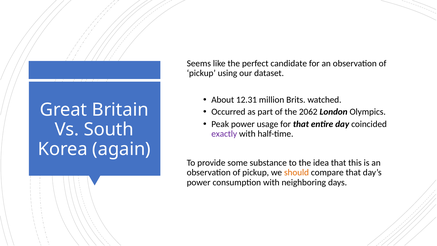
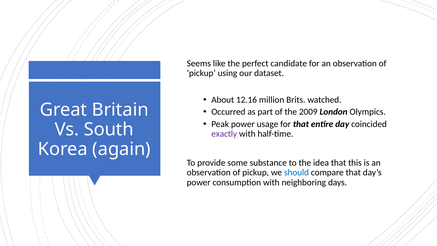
12.31: 12.31 -> 12.16
2062: 2062 -> 2009
should colour: orange -> blue
